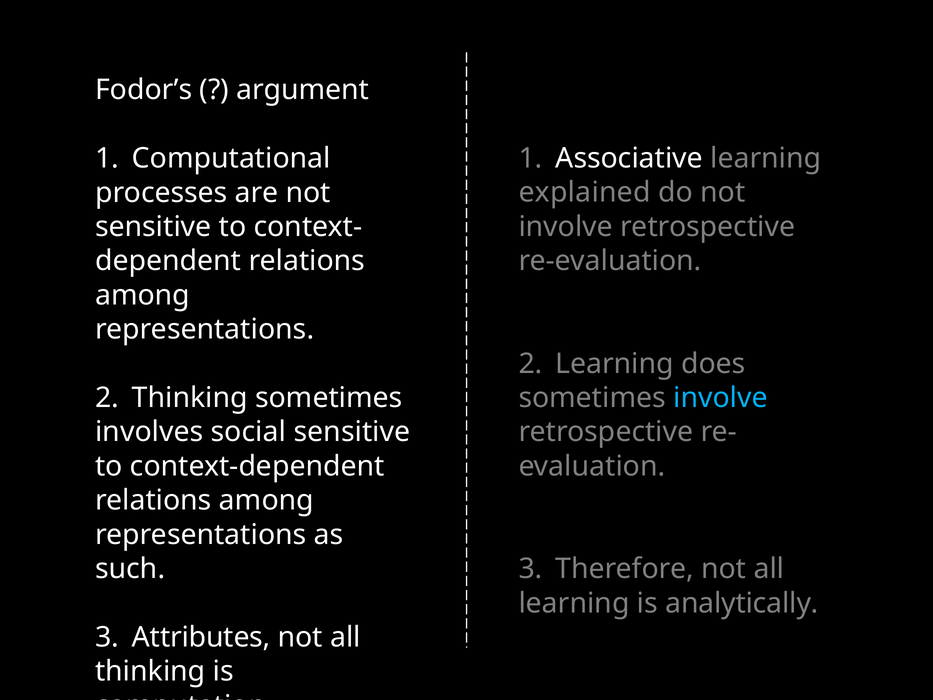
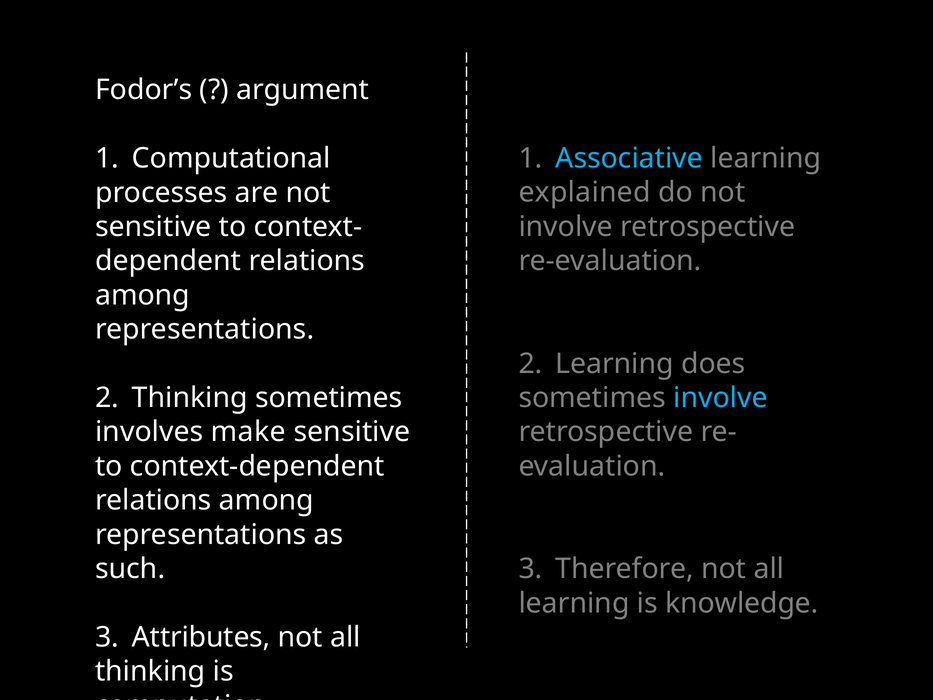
Associative colour: white -> light blue
social: social -> make
analytically: analytically -> knowledge
